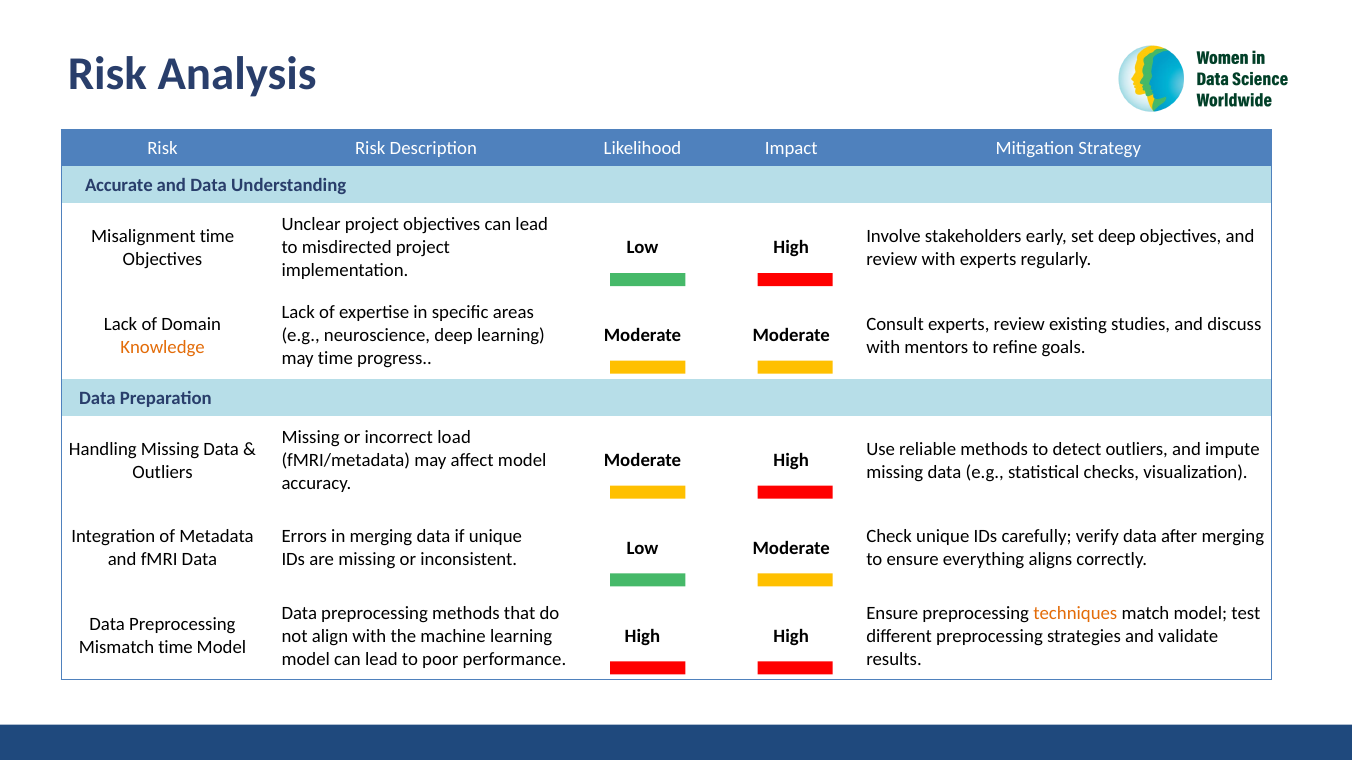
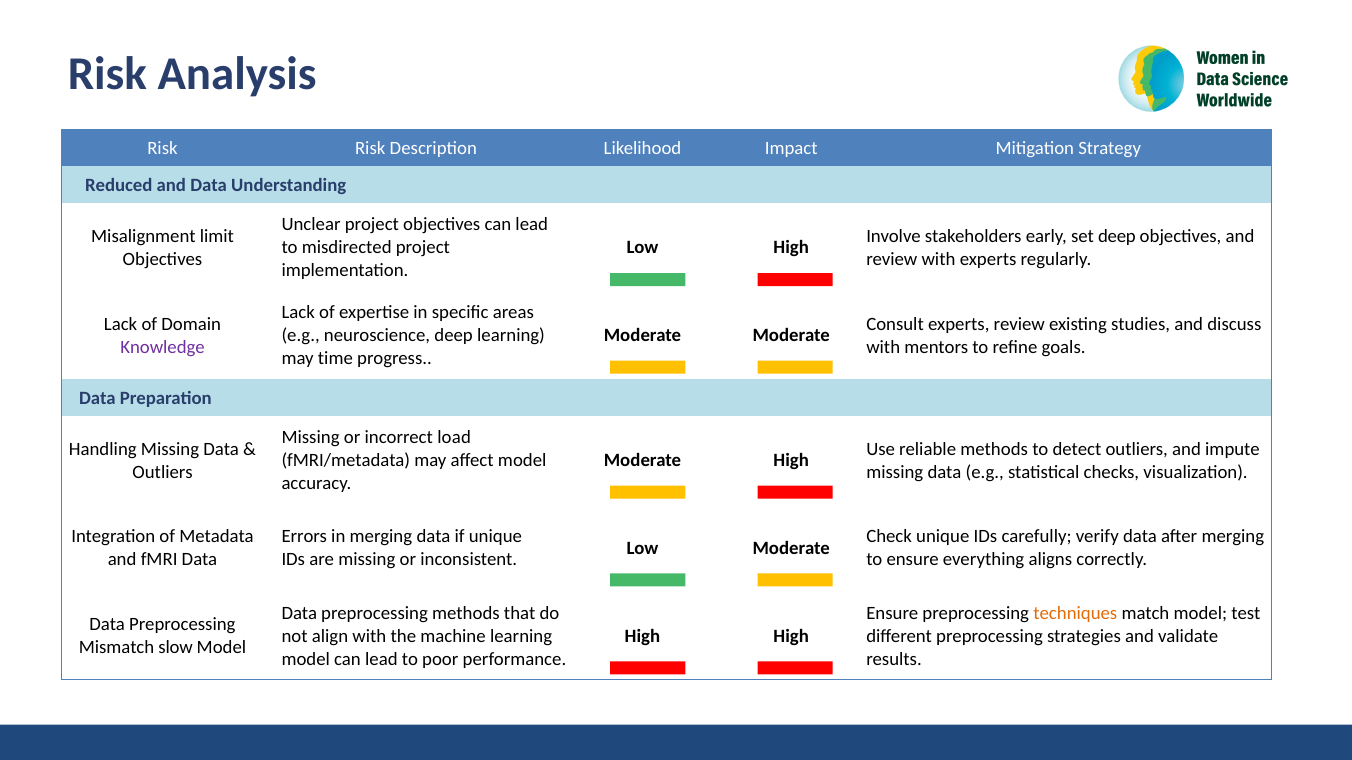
Accurate: Accurate -> Reduced
Misalignment time: time -> limit
Knowledge colour: orange -> purple
Mismatch time: time -> slow
